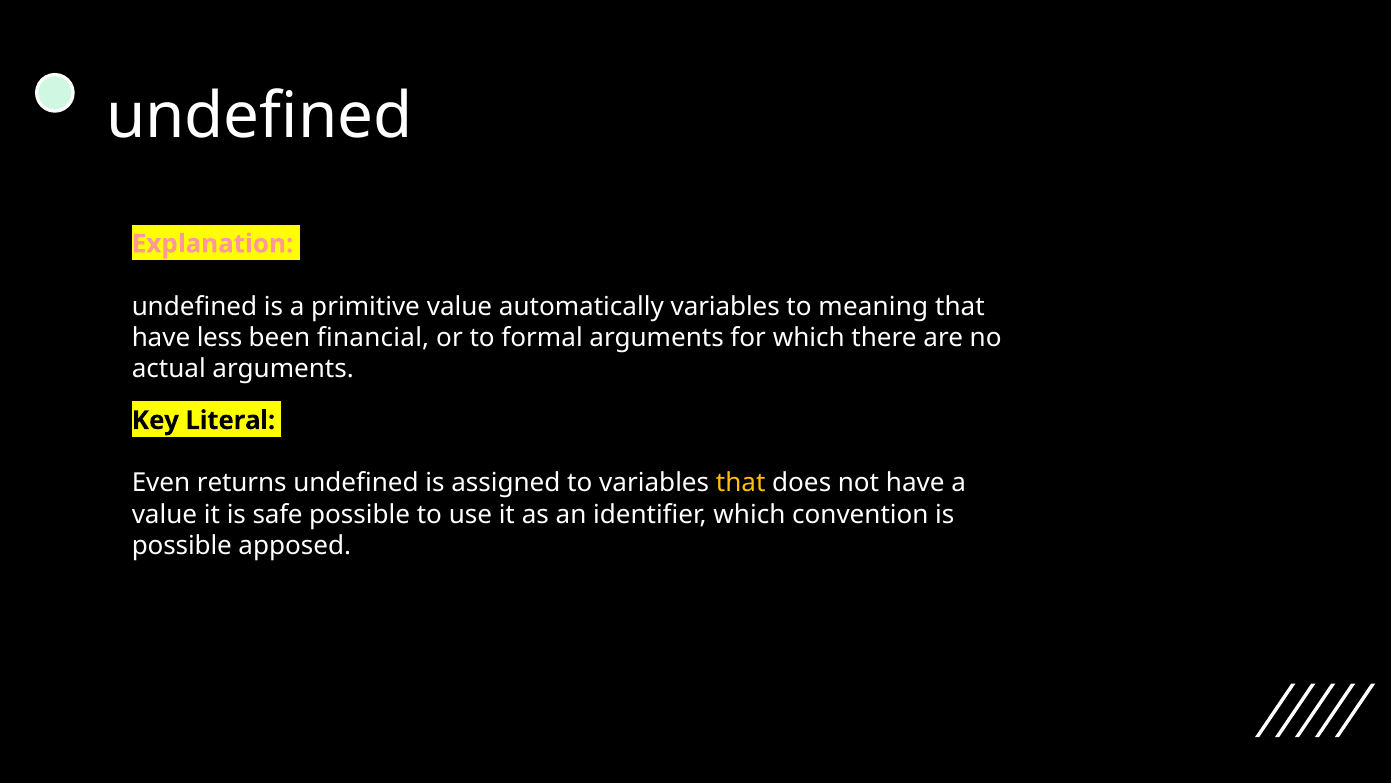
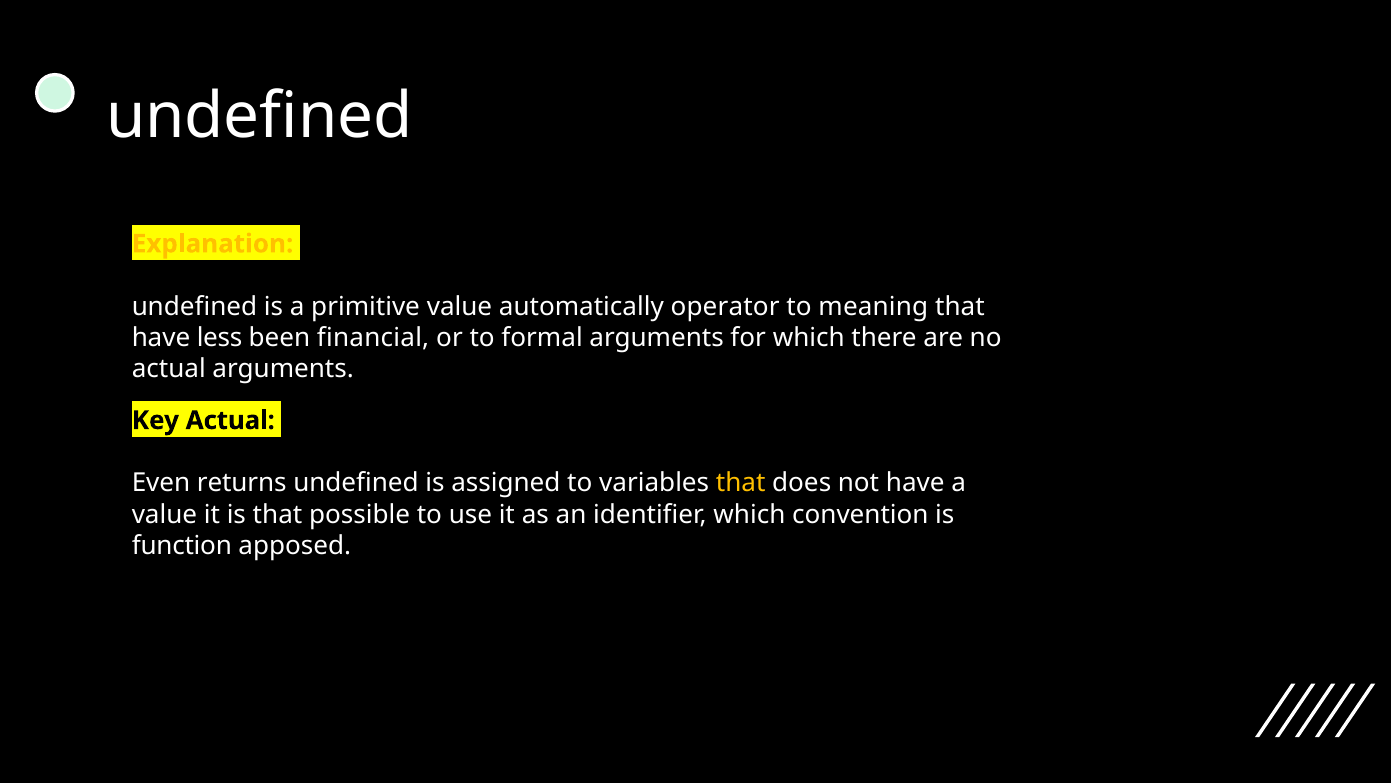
Explanation colour: pink -> yellow
automatically variables: variables -> operator
Key Literal: Literal -> Actual
is safe: safe -> that
possible at (182, 545): possible -> function
